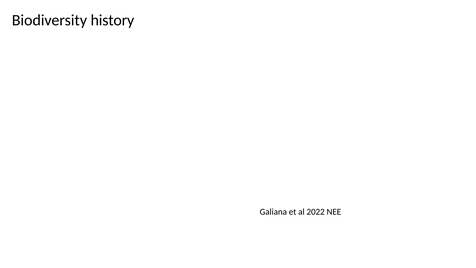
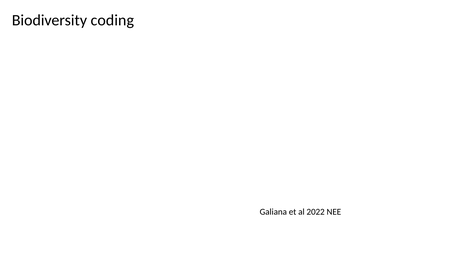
history: history -> coding
